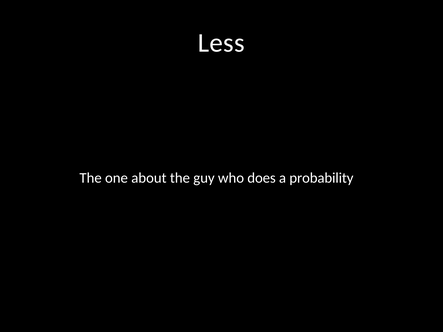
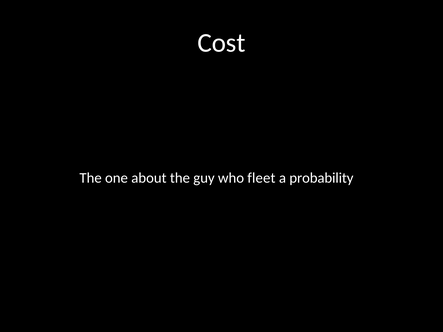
Less: Less -> Cost
does: does -> fleet
